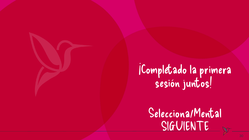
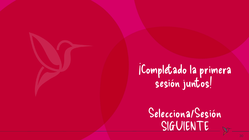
Selecciona/Mental: Selecciona/Mental -> Selecciona/Sesión
